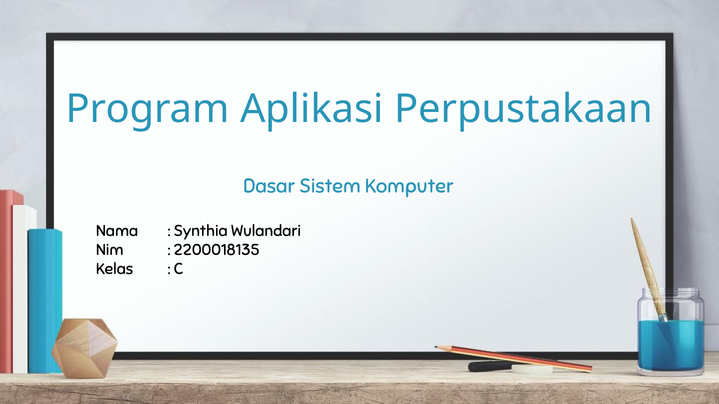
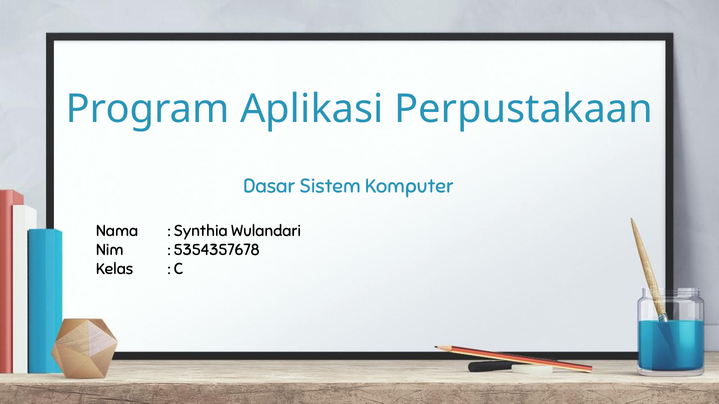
2200018135: 2200018135 -> 5354357678
